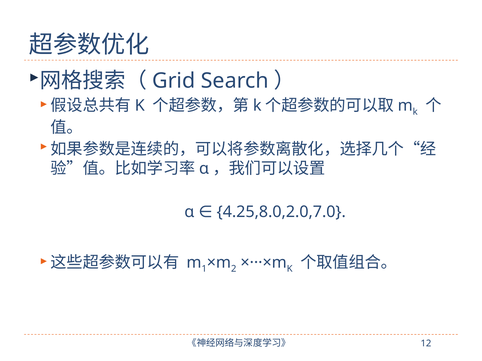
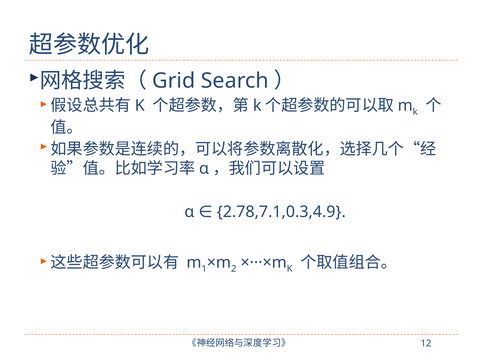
4.25,8.0,2.0,7.0: 4.25,8.0,2.0,7.0 -> 2.78,7.1,0.3,4.9
